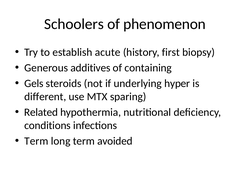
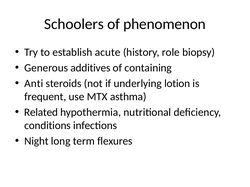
first: first -> role
Gels: Gels -> Anti
hyper: hyper -> lotion
different: different -> frequent
sparing: sparing -> asthma
Term at (36, 141): Term -> Night
avoided: avoided -> flexures
